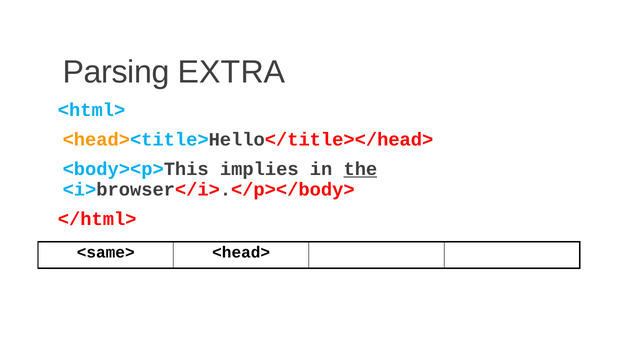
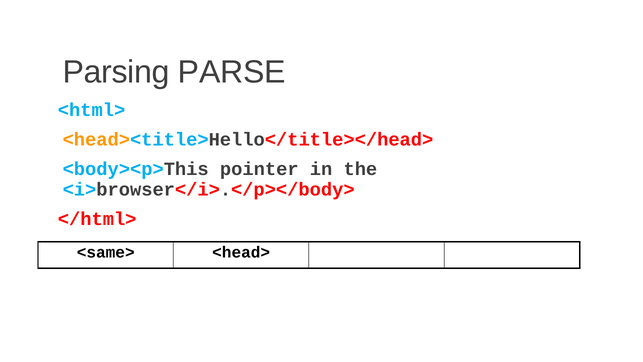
EXTRA: EXTRA -> PARSE
implies: implies -> pointer
the underline: present -> none
